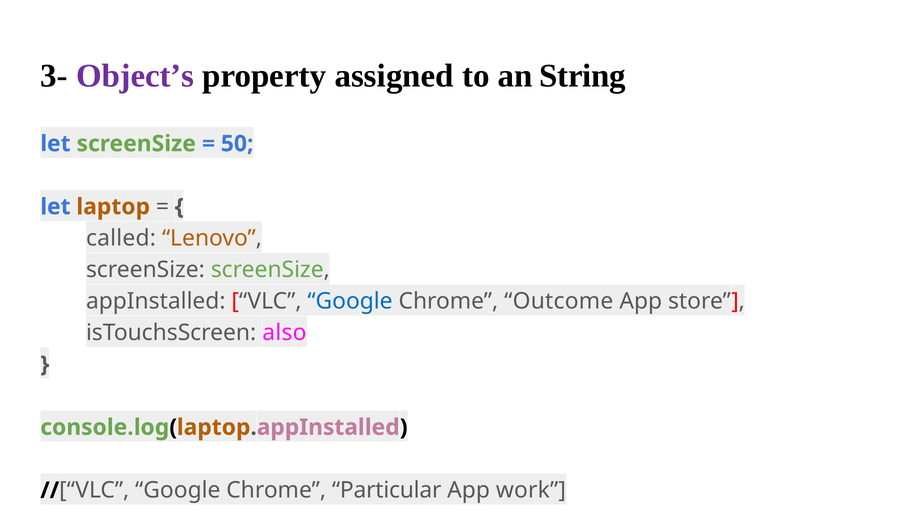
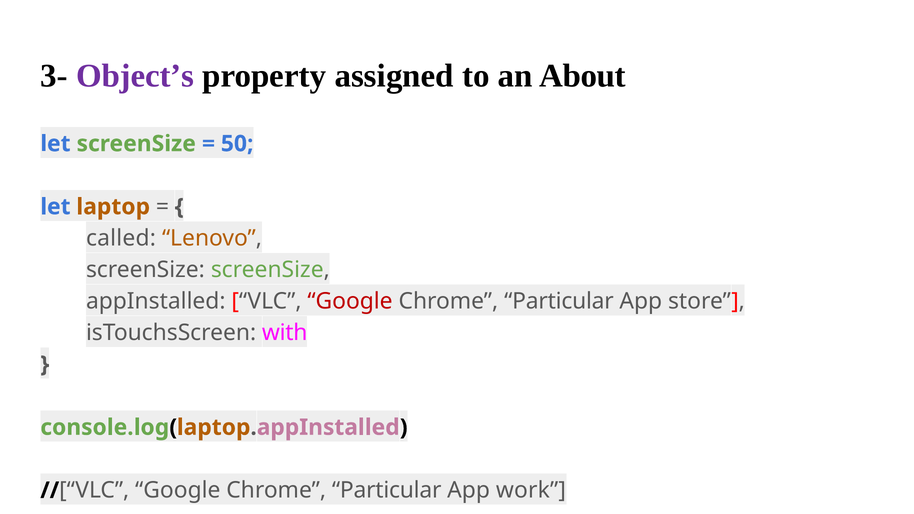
String: String -> About
Google at (350, 301) colour: blue -> red
Outcome at (559, 301): Outcome -> Particular
also: also -> with
